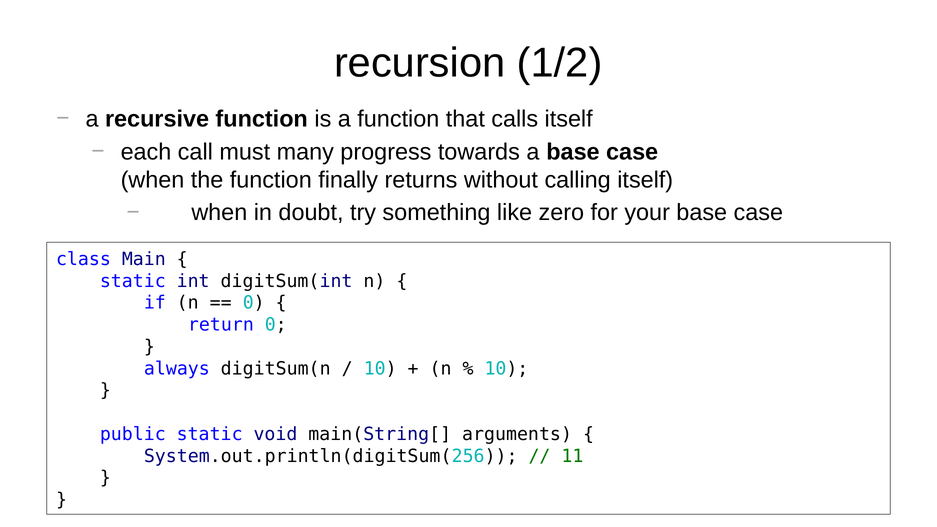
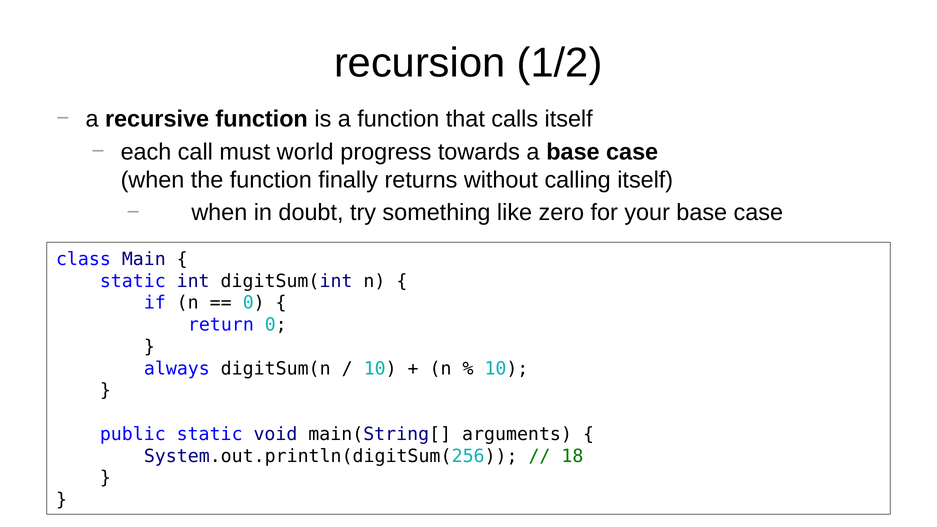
many: many -> world
11: 11 -> 18
